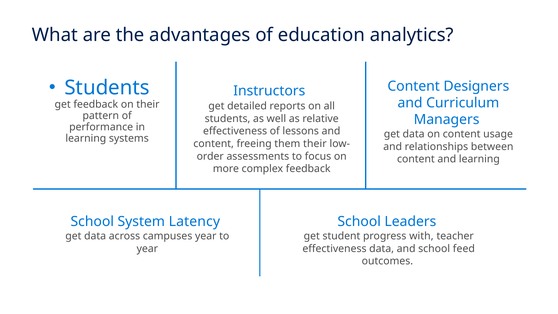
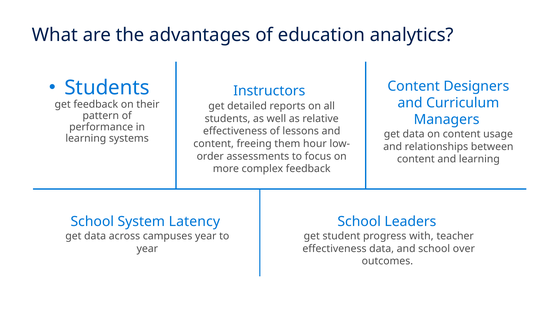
them their: their -> hour
feed: feed -> over
